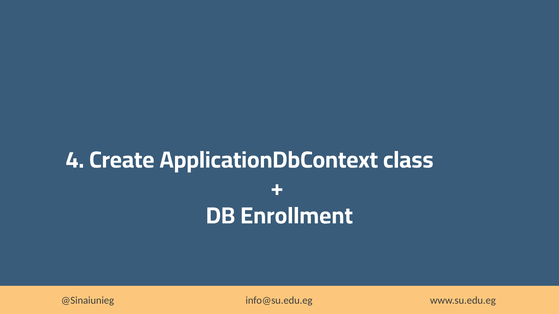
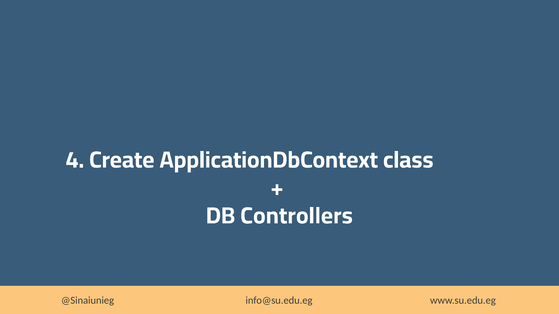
Enrollment: Enrollment -> Controllers
